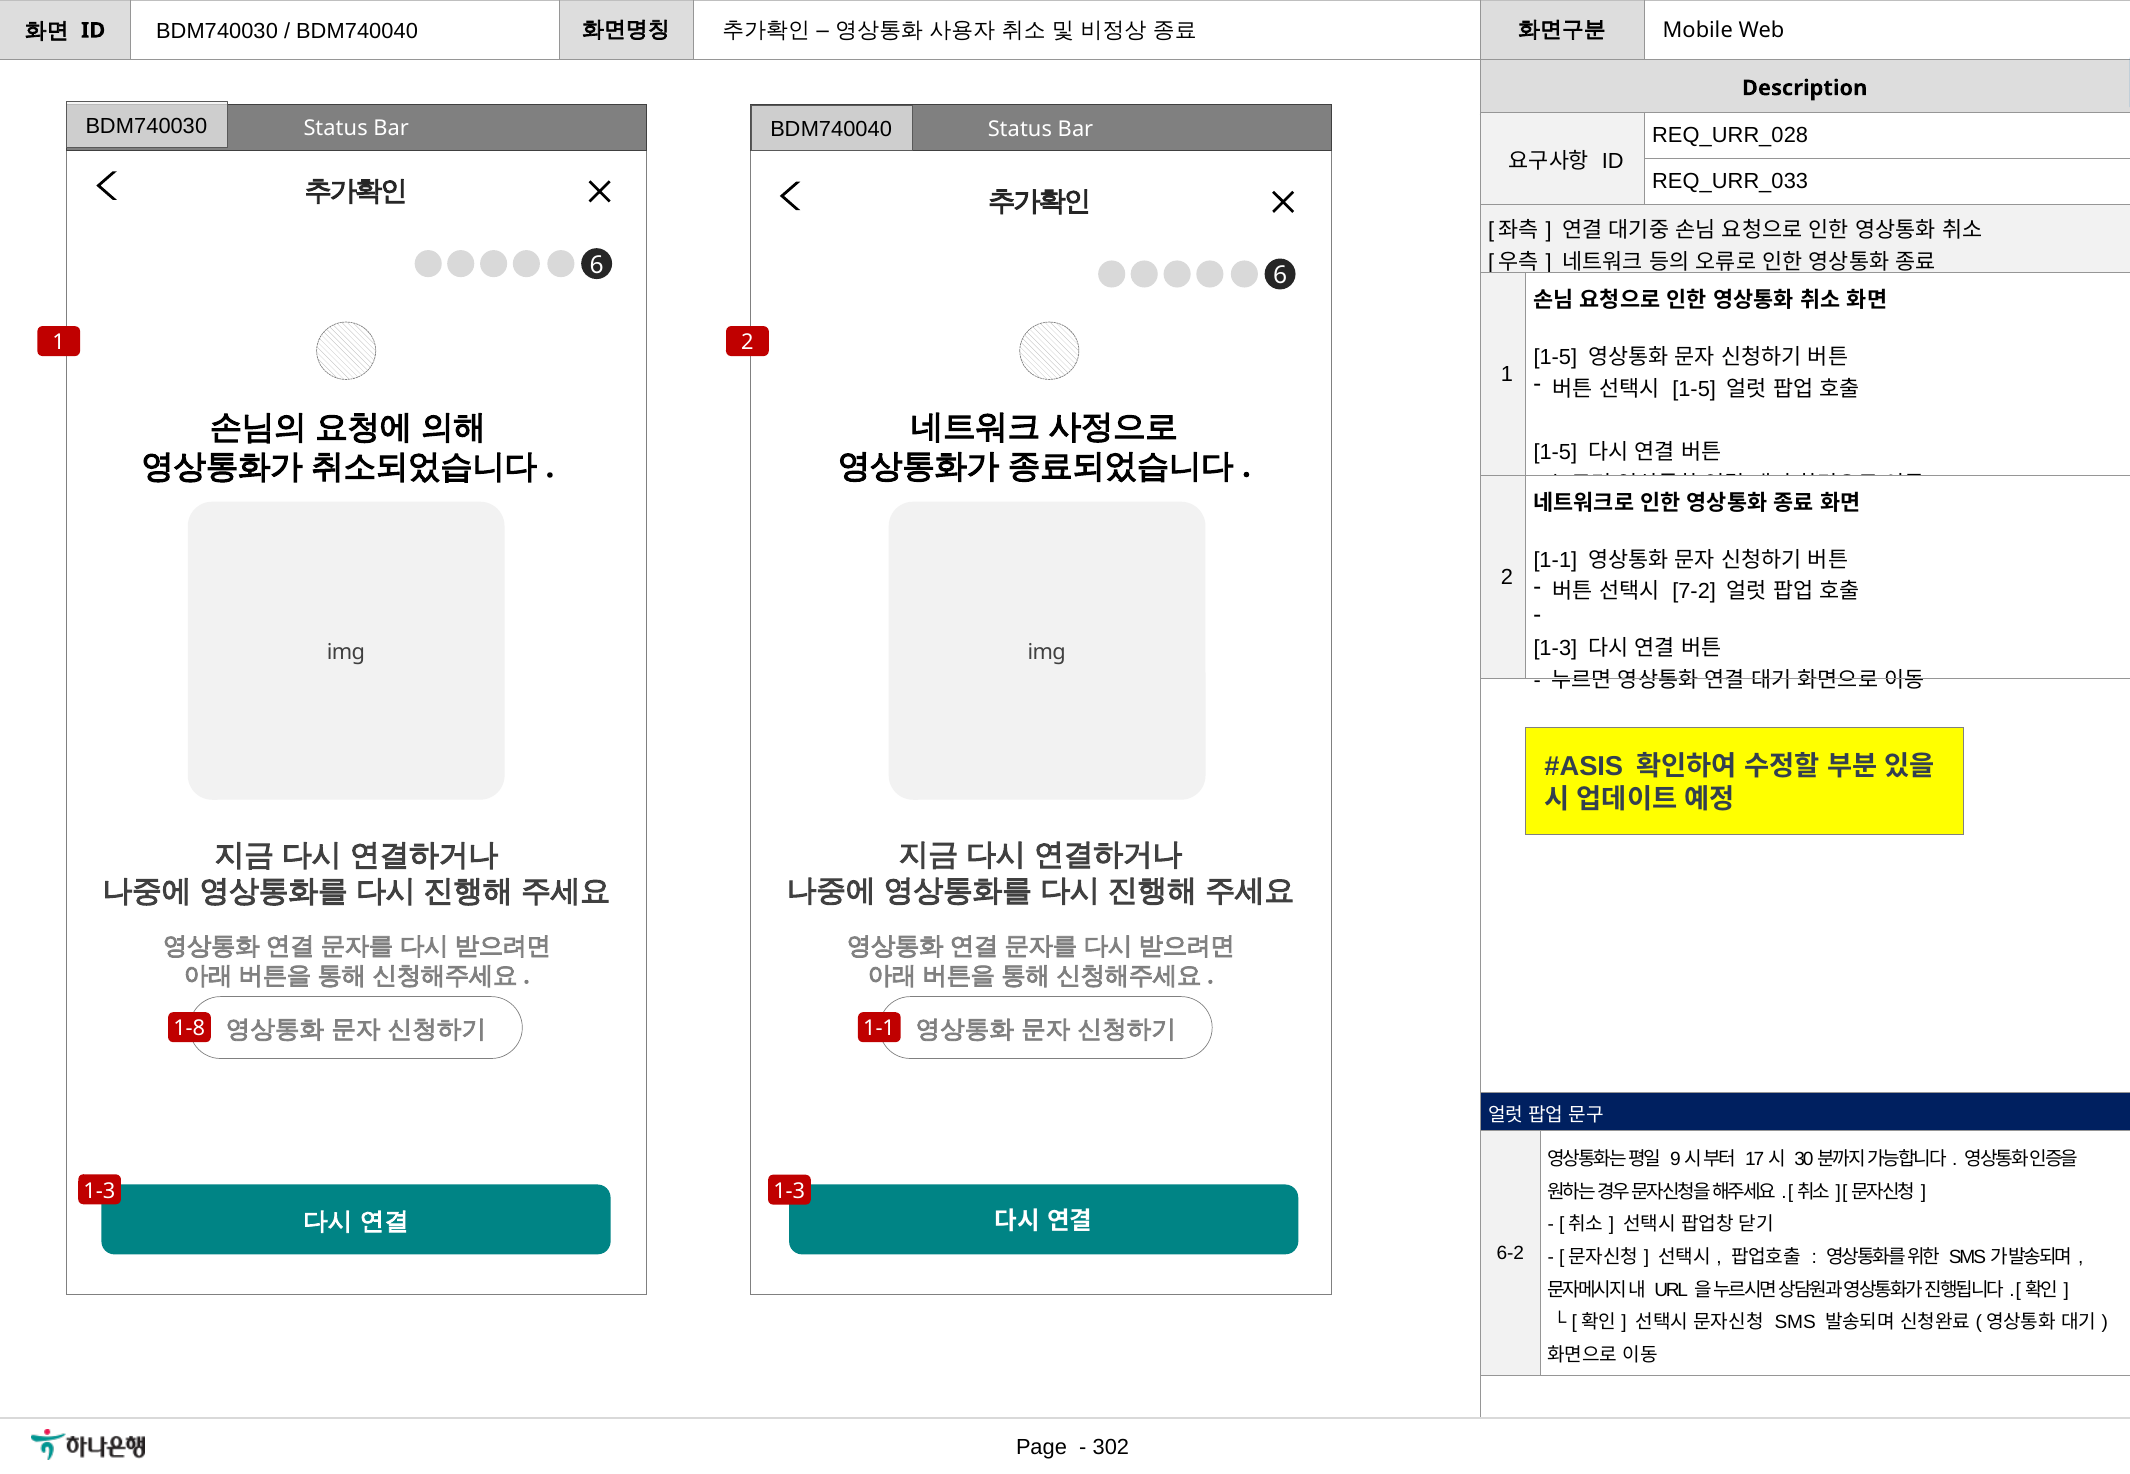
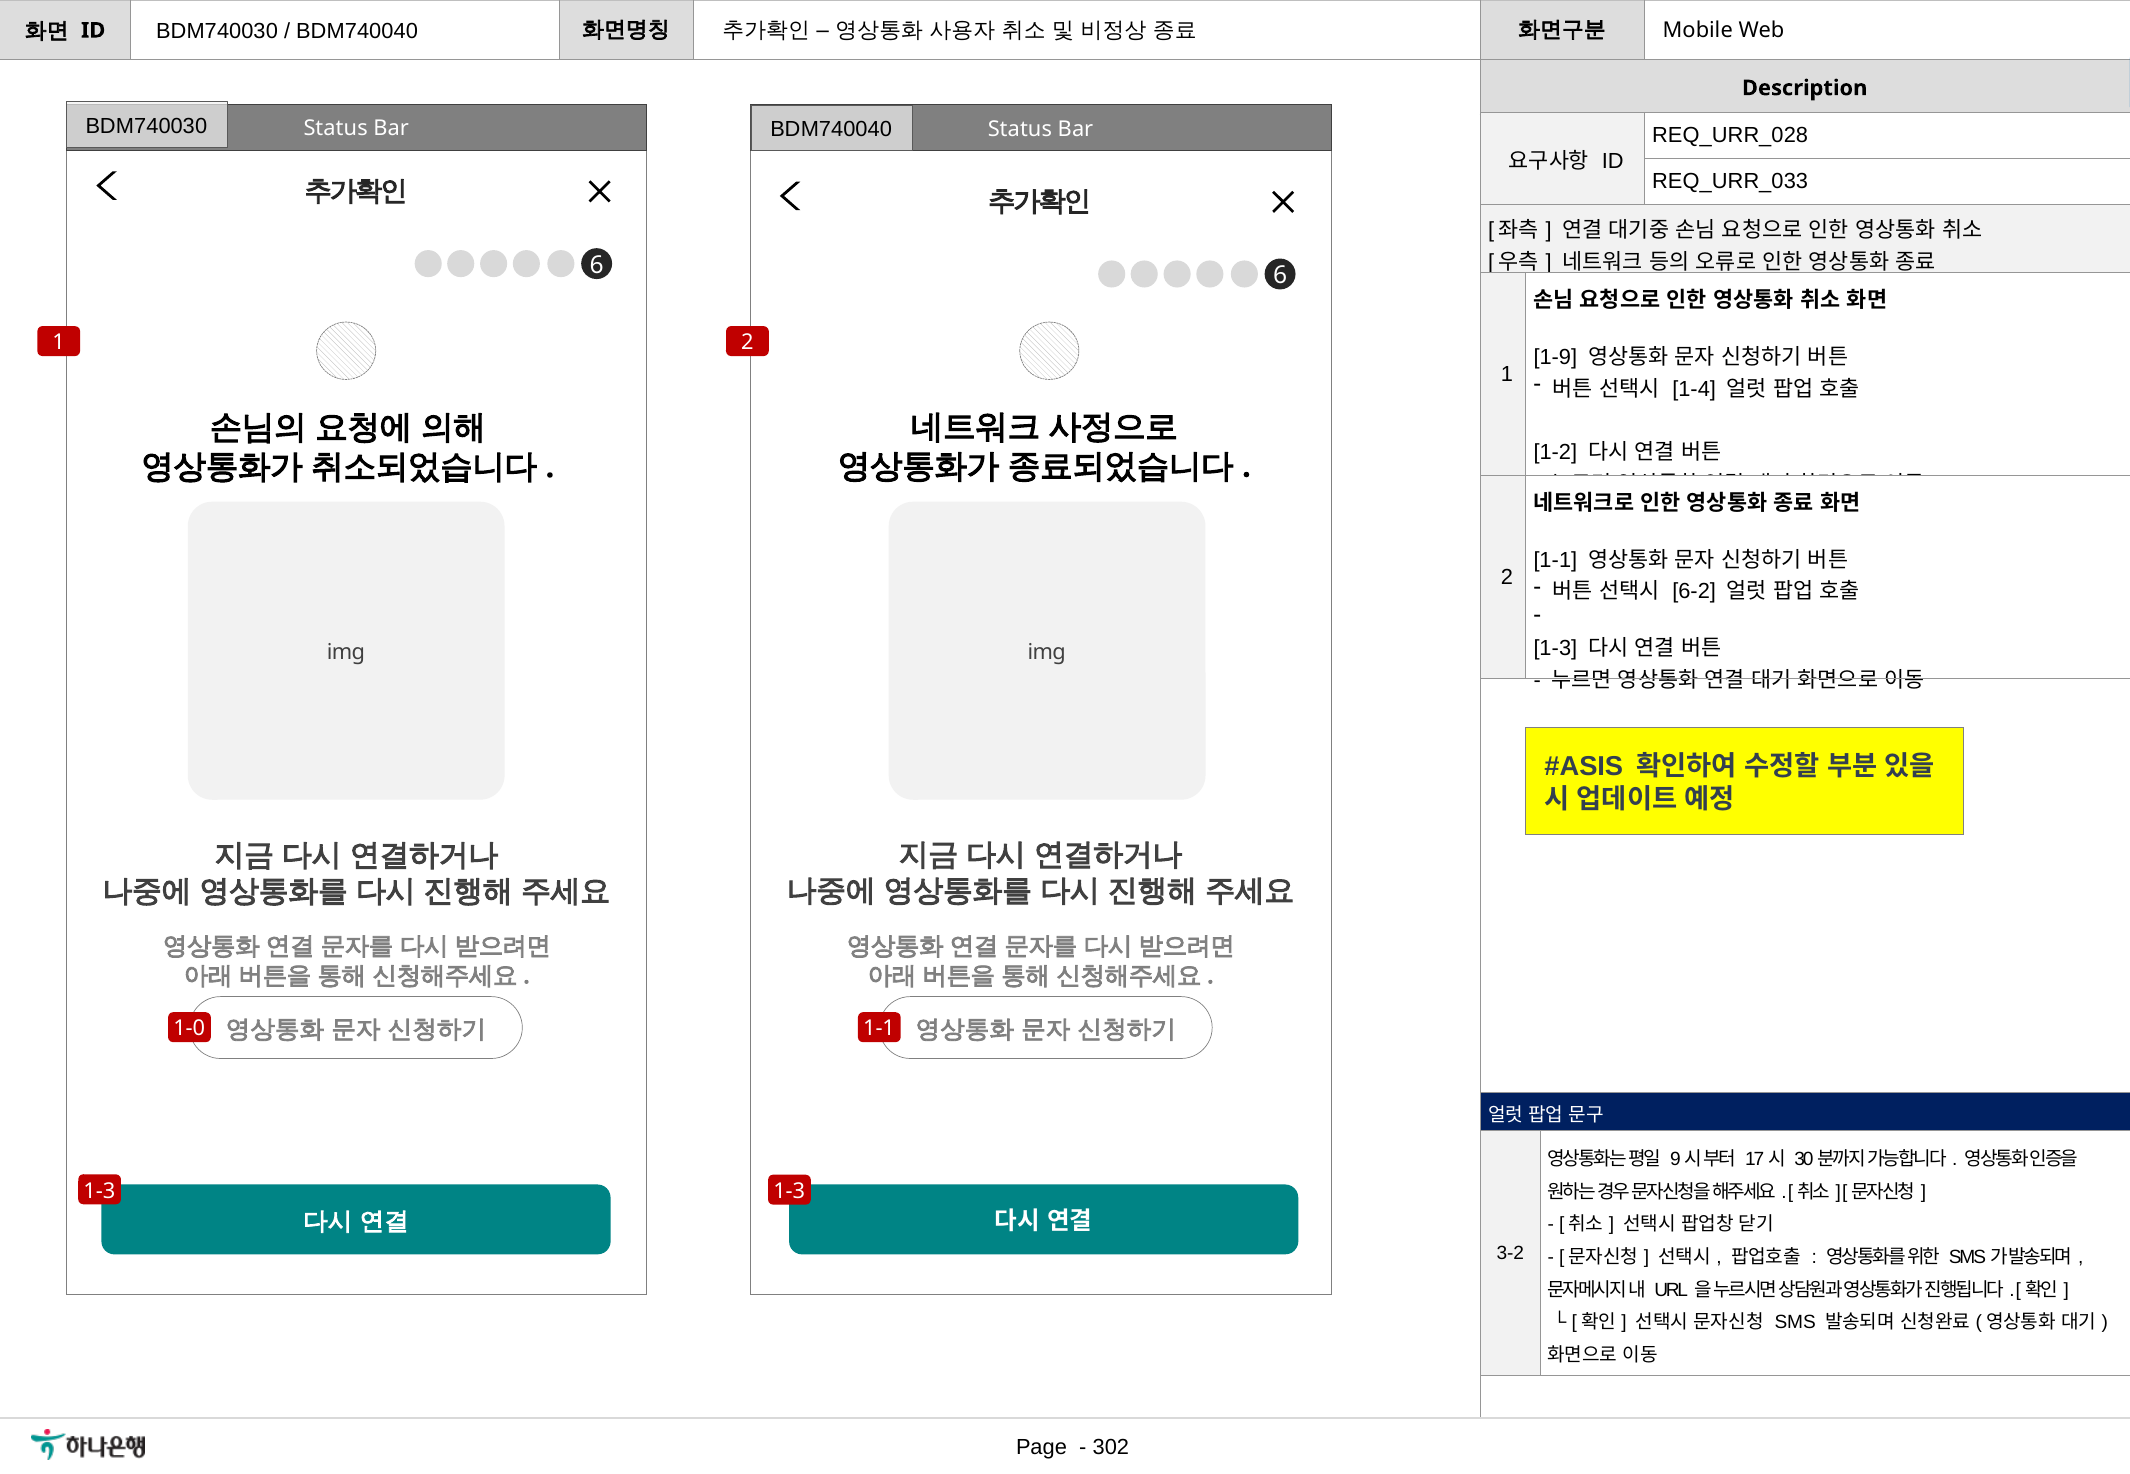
1-5 at (1555, 357): 1-5 -> 1-9
1-5 at (1694, 389): 1-5 -> 1-4
1-5 at (1555, 453): 1-5 -> 1-2
7-2: 7-2 -> 6-2
1-8: 1-8 -> 1-0
6-2: 6-2 -> 3-2
